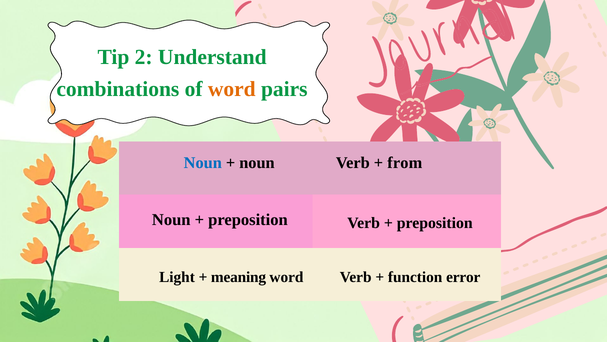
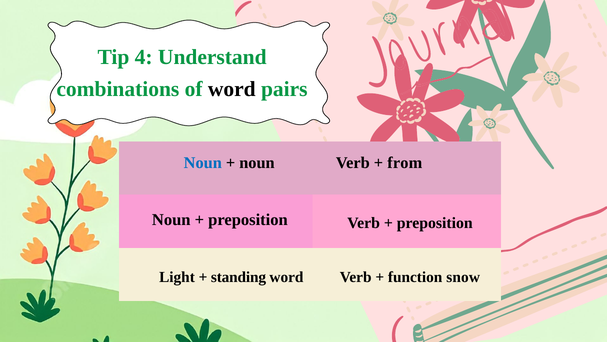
2: 2 -> 4
word at (232, 89) colour: orange -> black
meaning: meaning -> standing
error: error -> snow
